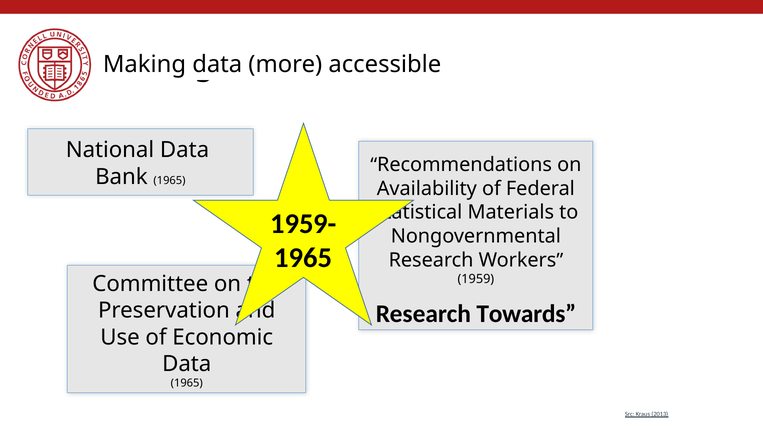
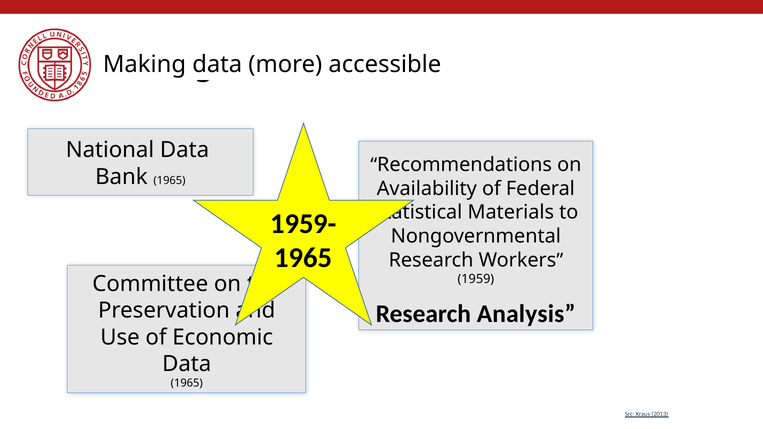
Towards: Towards -> Analysis
